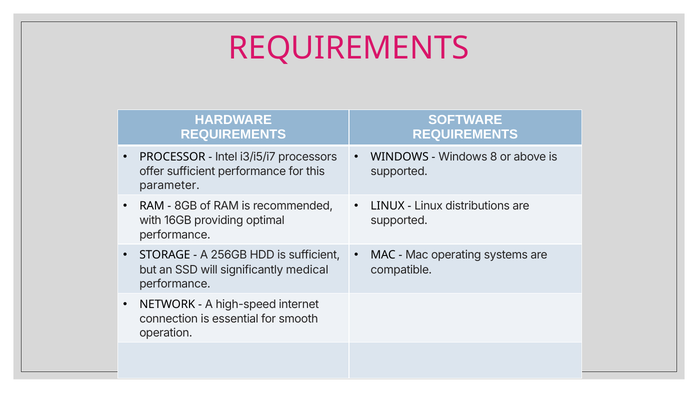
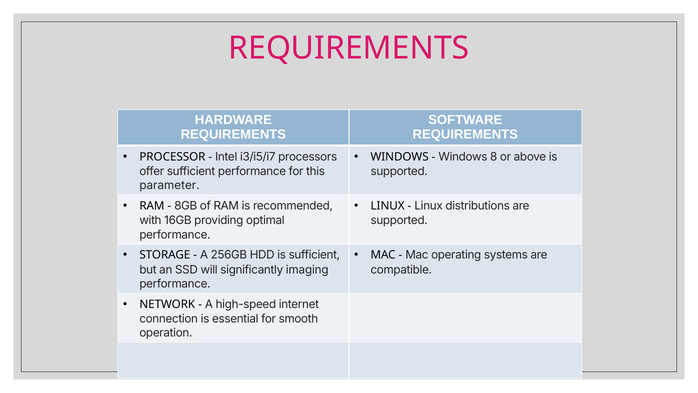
medical: medical -> imaging
